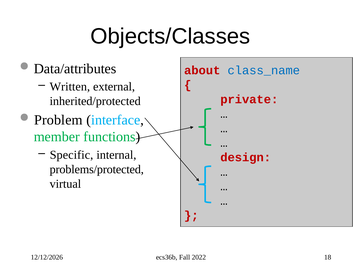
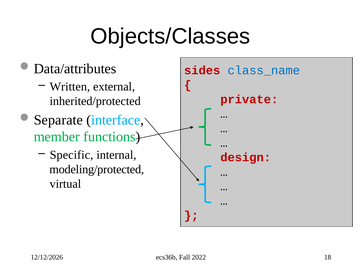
about: about -> sides
Problem: Problem -> Separate
problems/protected: problems/protected -> modeling/protected
